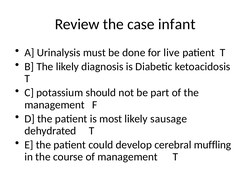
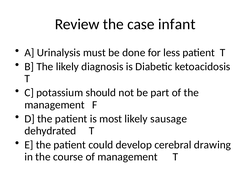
live: live -> less
muffling: muffling -> drawing
